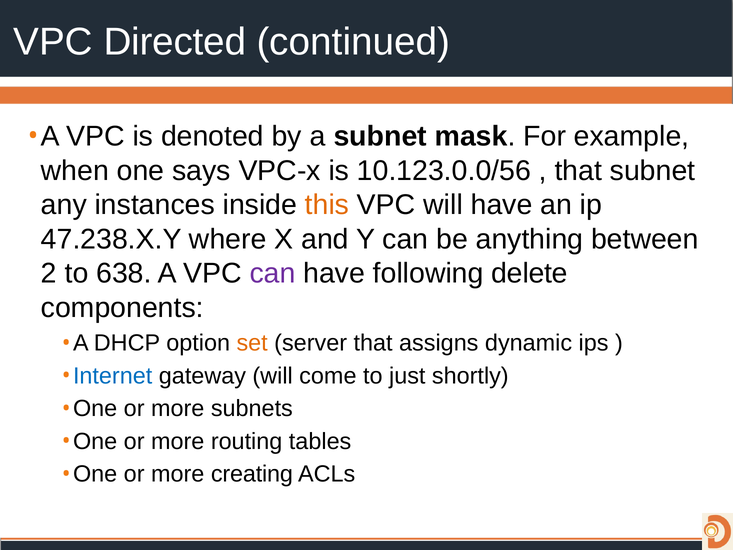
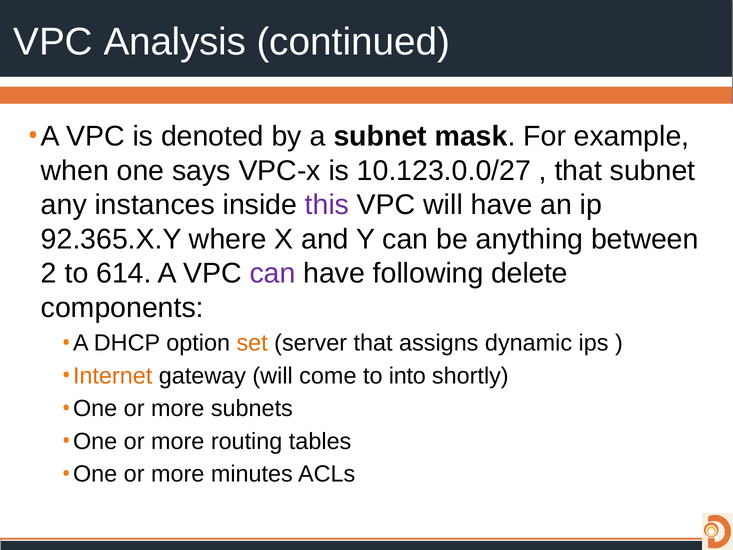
Directed: Directed -> Analysis
10.123.0.0/56: 10.123.0.0/56 -> 10.123.0.0/27
this colour: orange -> purple
47.238.X.Y: 47.238.X.Y -> 92.365.X.Y
638: 638 -> 614
Internet colour: blue -> orange
just: just -> into
creating: creating -> minutes
